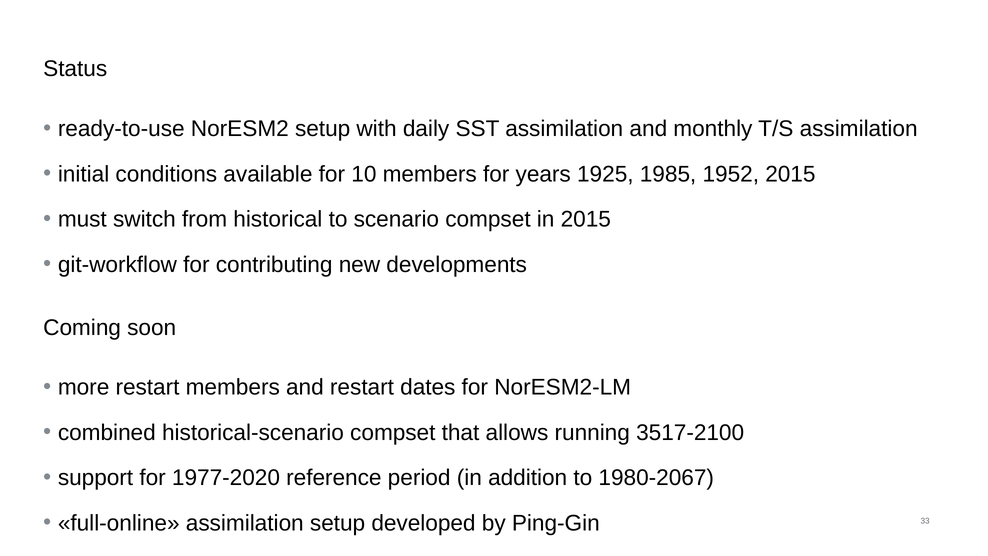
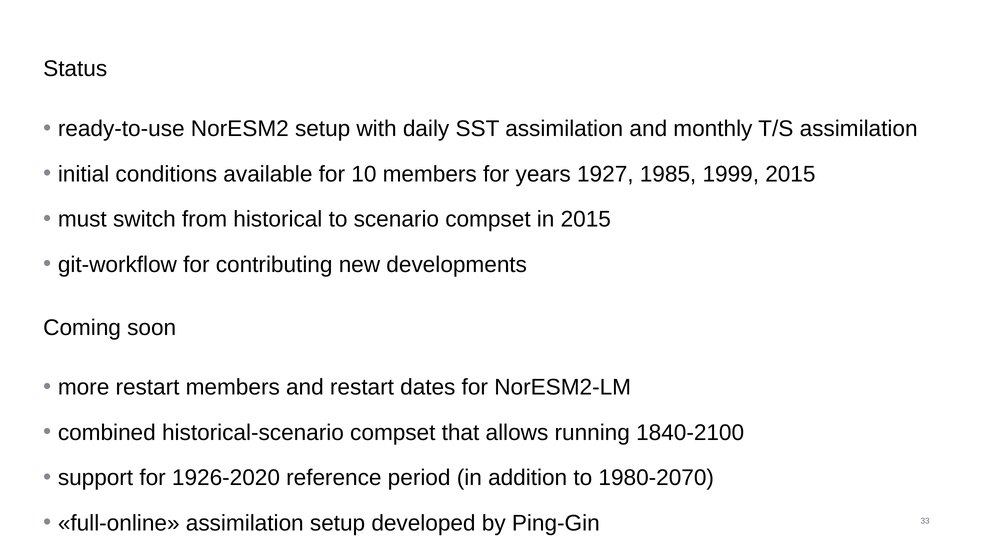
1925: 1925 -> 1927
1952: 1952 -> 1999
3517-2100: 3517-2100 -> 1840-2100
1977-2020: 1977-2020 -> 1926-2020
1980-2067: 1980-2067 -> 1980-2070
